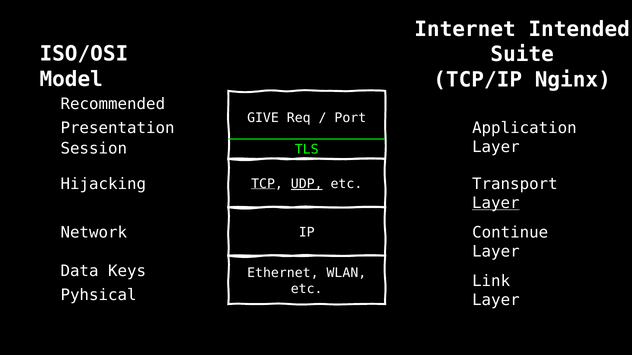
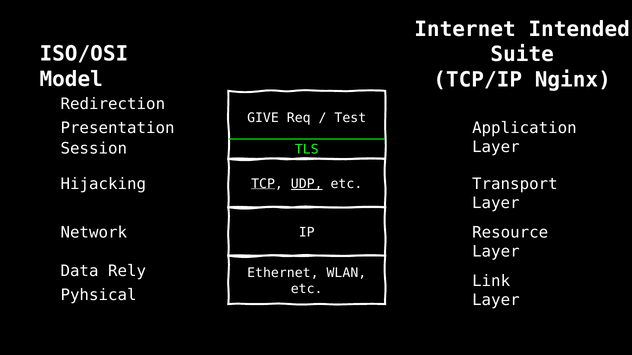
Recommended: Recommended -> Redirection
Port: Port -> Test
Layer at (496, 203) underline: present -> none
Continue: Continue -> Resource
Keys: Keys -> Rely
